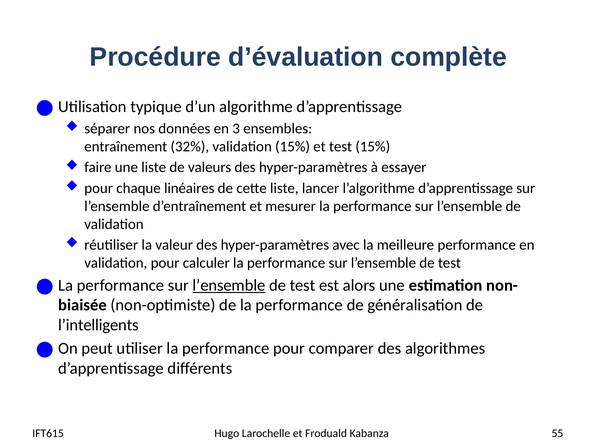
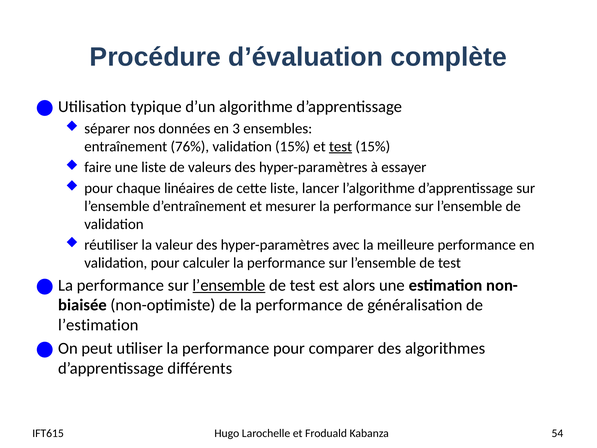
32%: 32% -> 76%
test at (341, 146) underline: none -> present
l’intelligents: l’intelligents -> l’estimation
55: 55 -> 54
